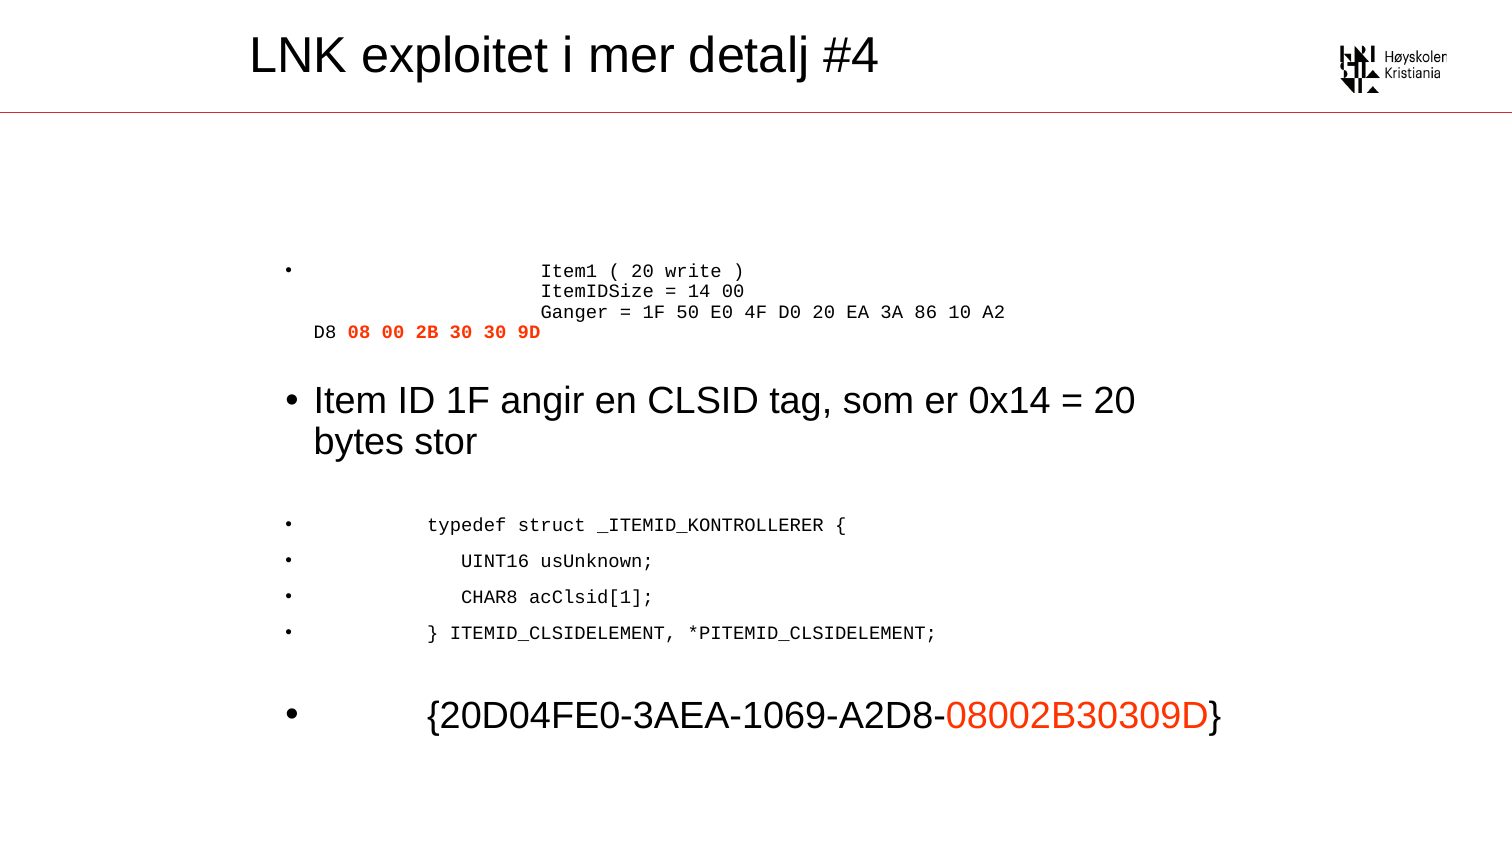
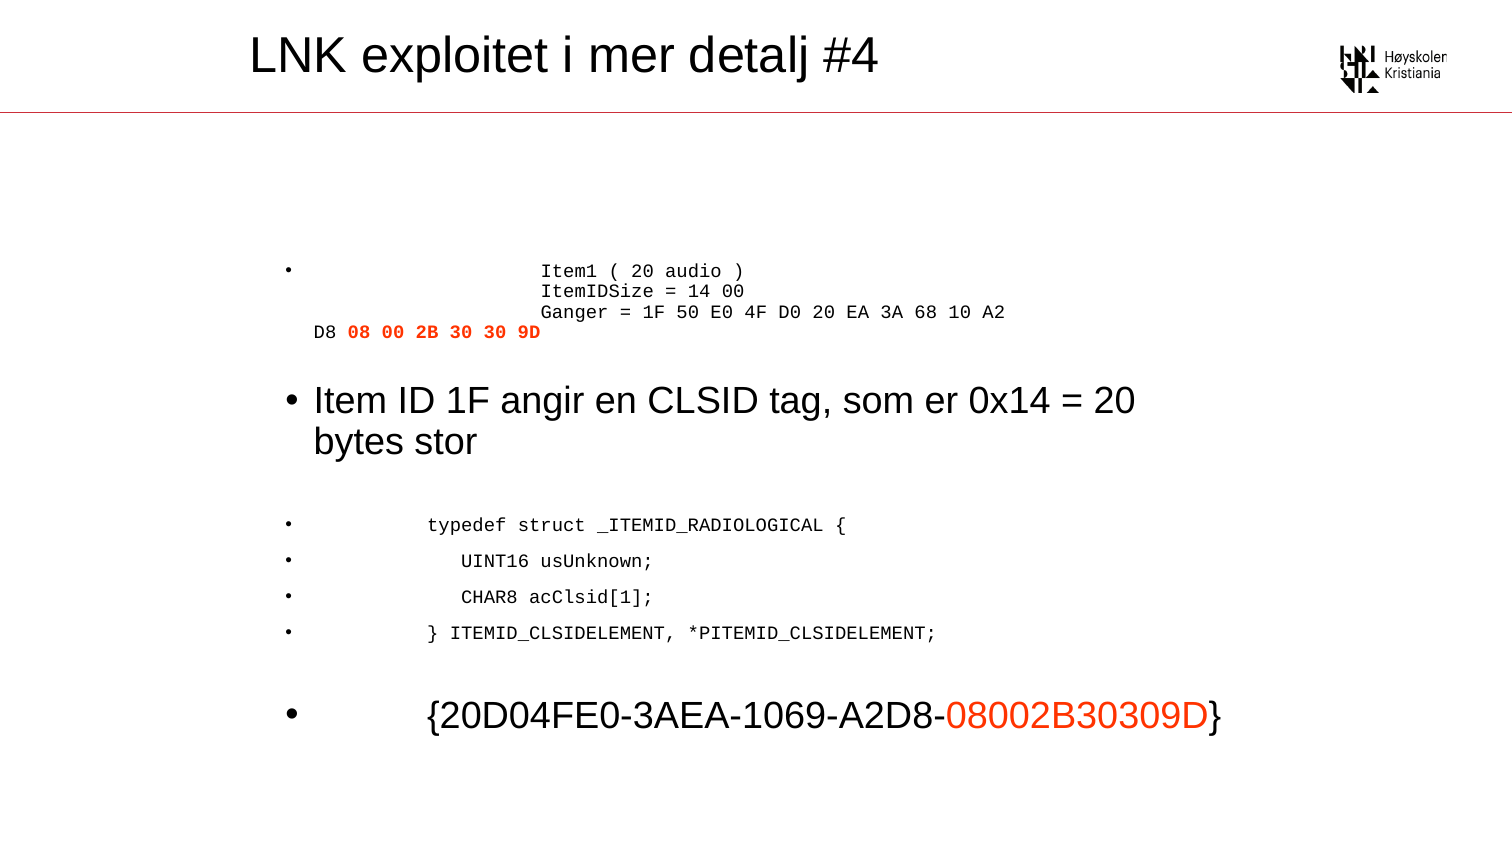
write: write -> audio
86: 86 -> 68
_ITEMID_KONTROLLERER: _ITEMID_KONTROLLERER -> _ITEMID_RADIOLOGICAL
